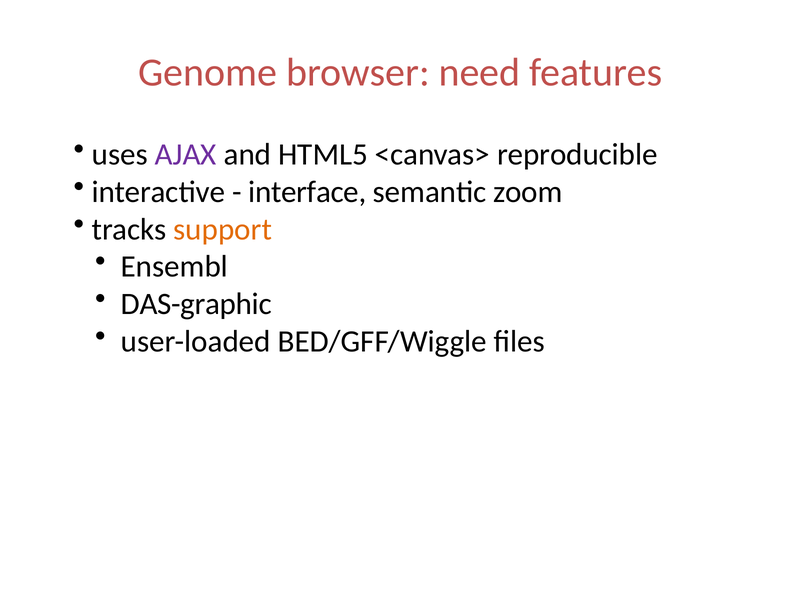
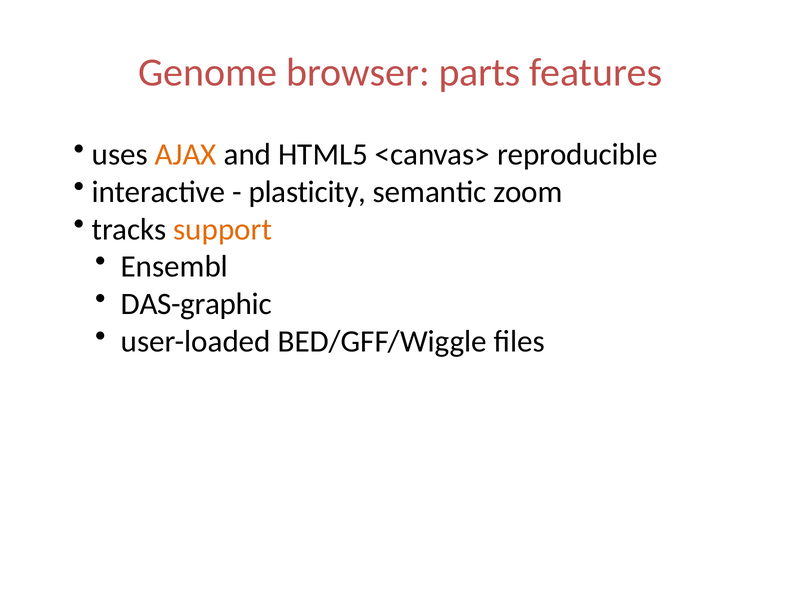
need: need -> parts
AJAX colour: purple -> orange
interface: interface -> plasticity
